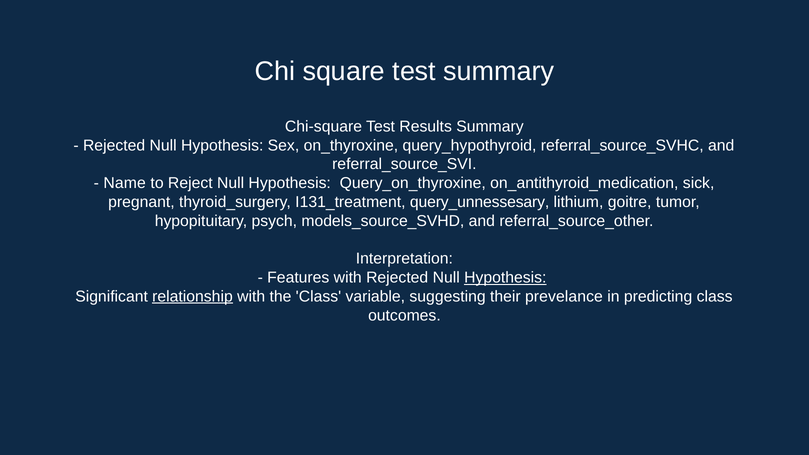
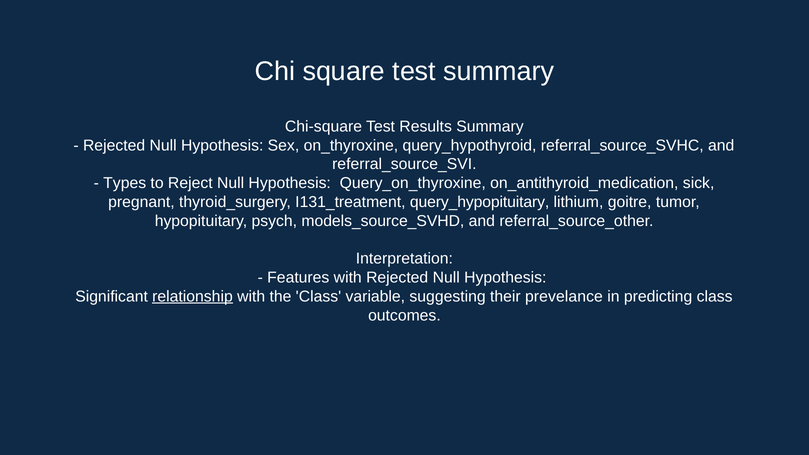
Name: Name -> Types
query_unnessesary: query_unnessesary -> query_hypopituitary
Hypothesis at (505, 278) underline: present -> none
